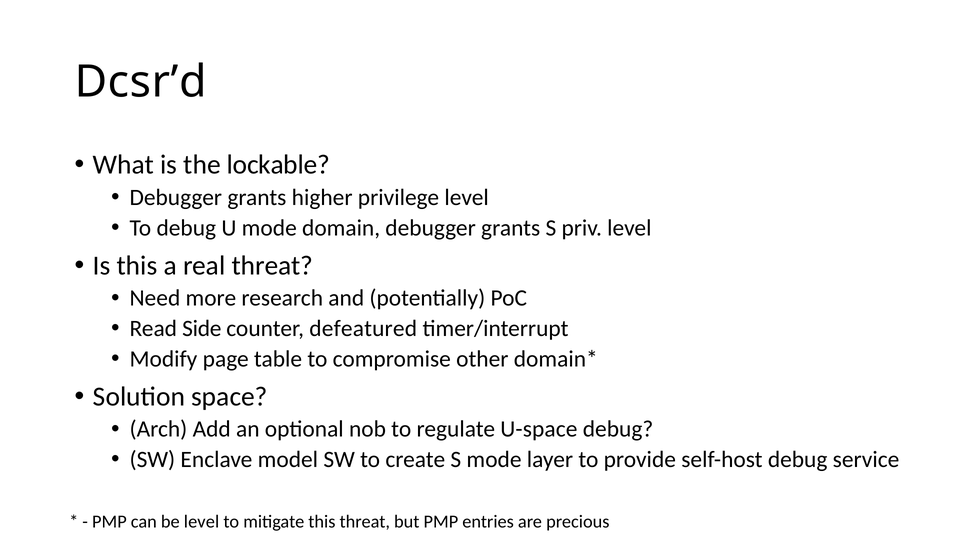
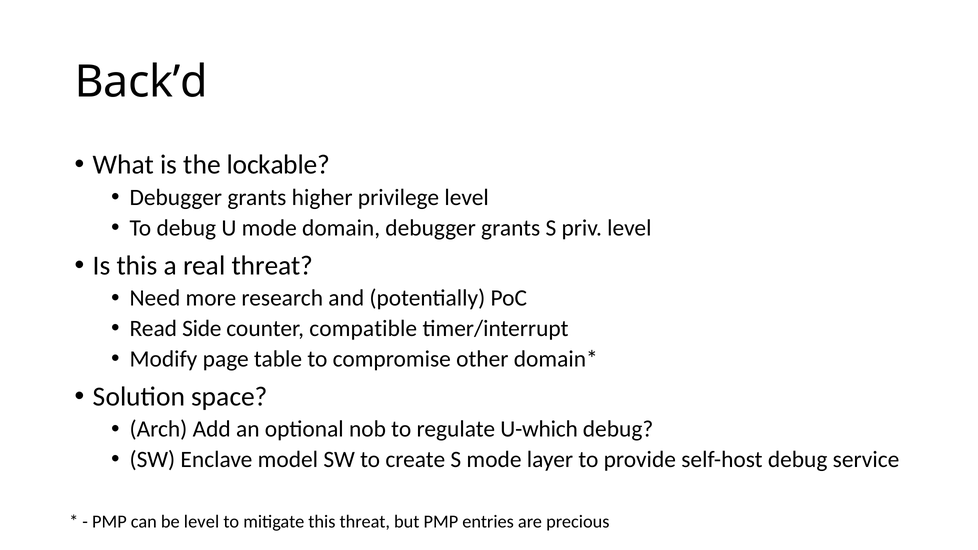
Dcsr’d: Dcsr’d -> Back’d
defeatured: defeatured -> compatible
U-space: U-space -> U-which
